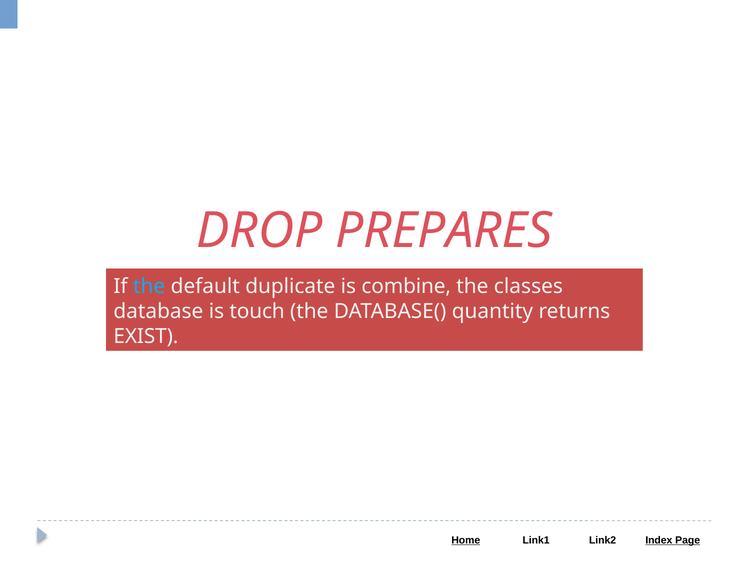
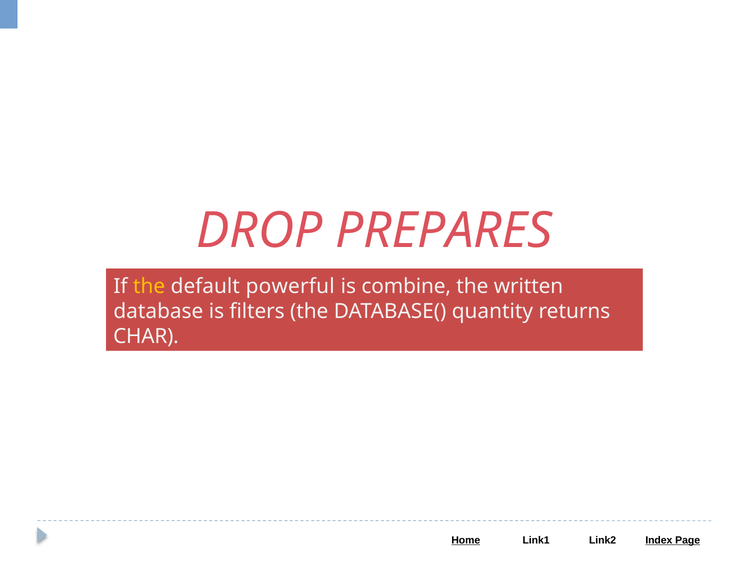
the at (149, 286) colour: light blue -> yellow
duplicate: duplicate -> powerful
classes: classes -> written
touch: touch -> filters
EXIST: EXIST -> CHAR
